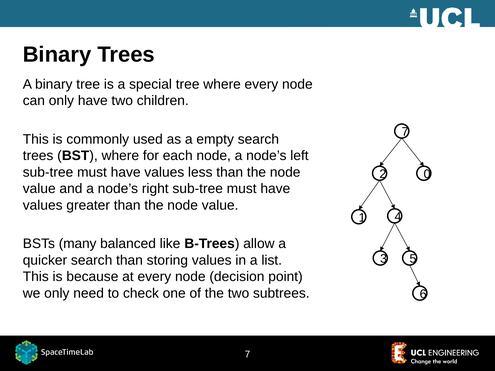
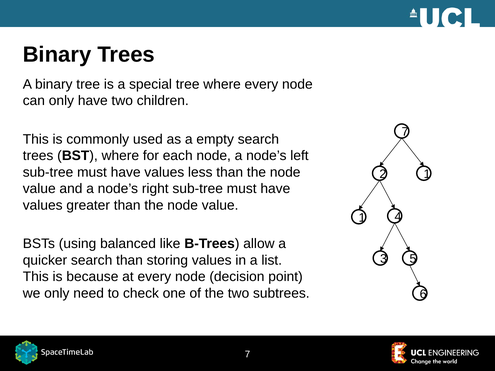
2 0: 0 -> 1
many: many -> using
